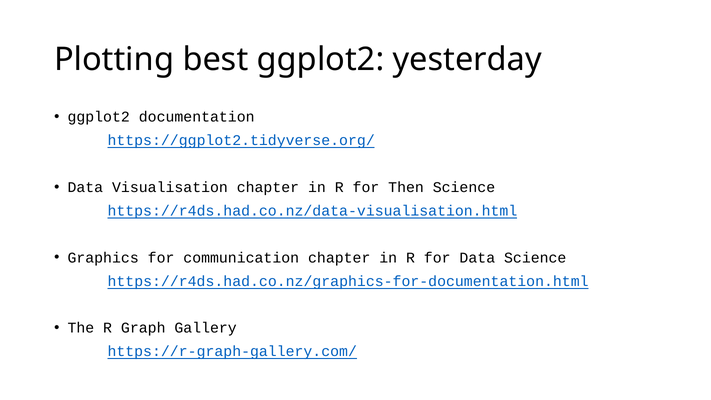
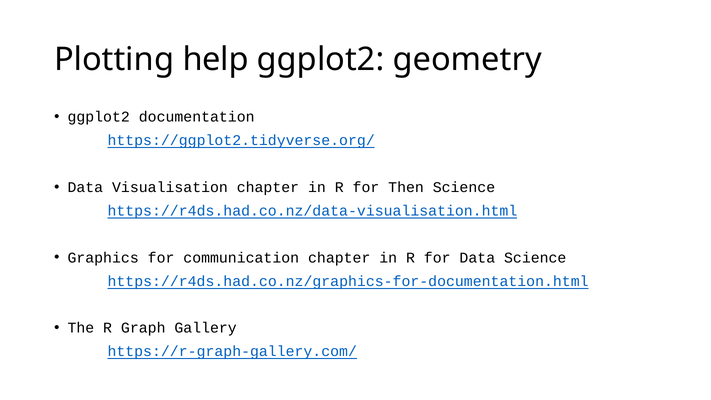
best: best -> help
yesterday: yesterday -> geometry
